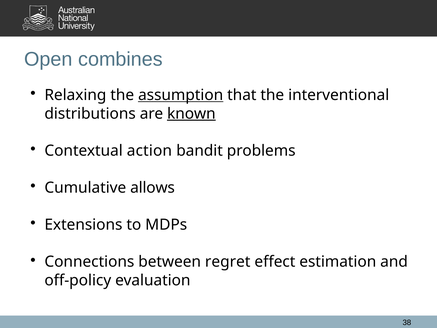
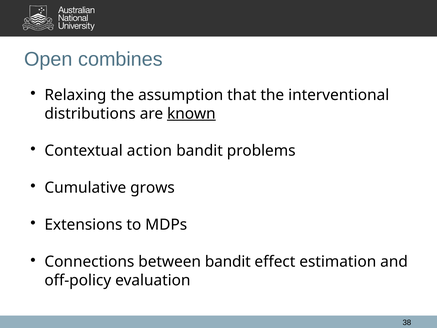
assumption underline: present -> none
allows: allows -> grows
between regret: regret -> bandit
